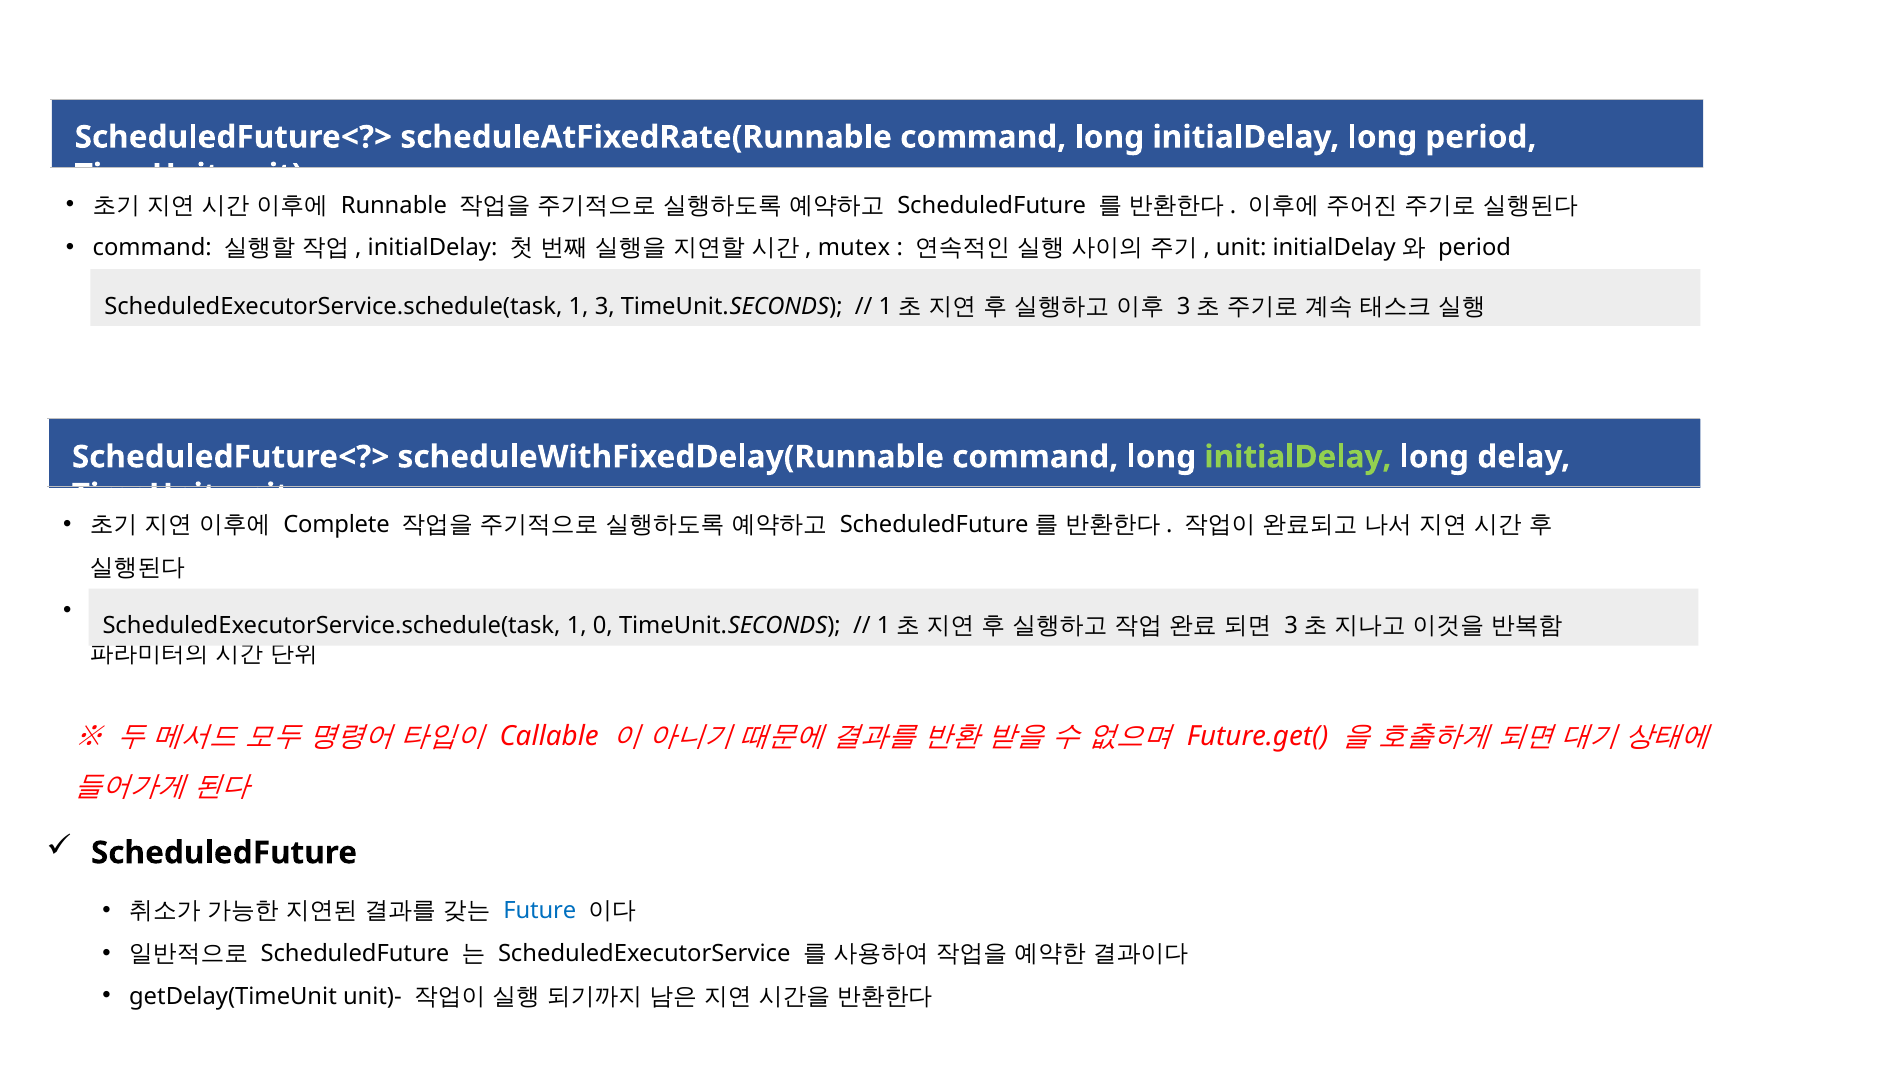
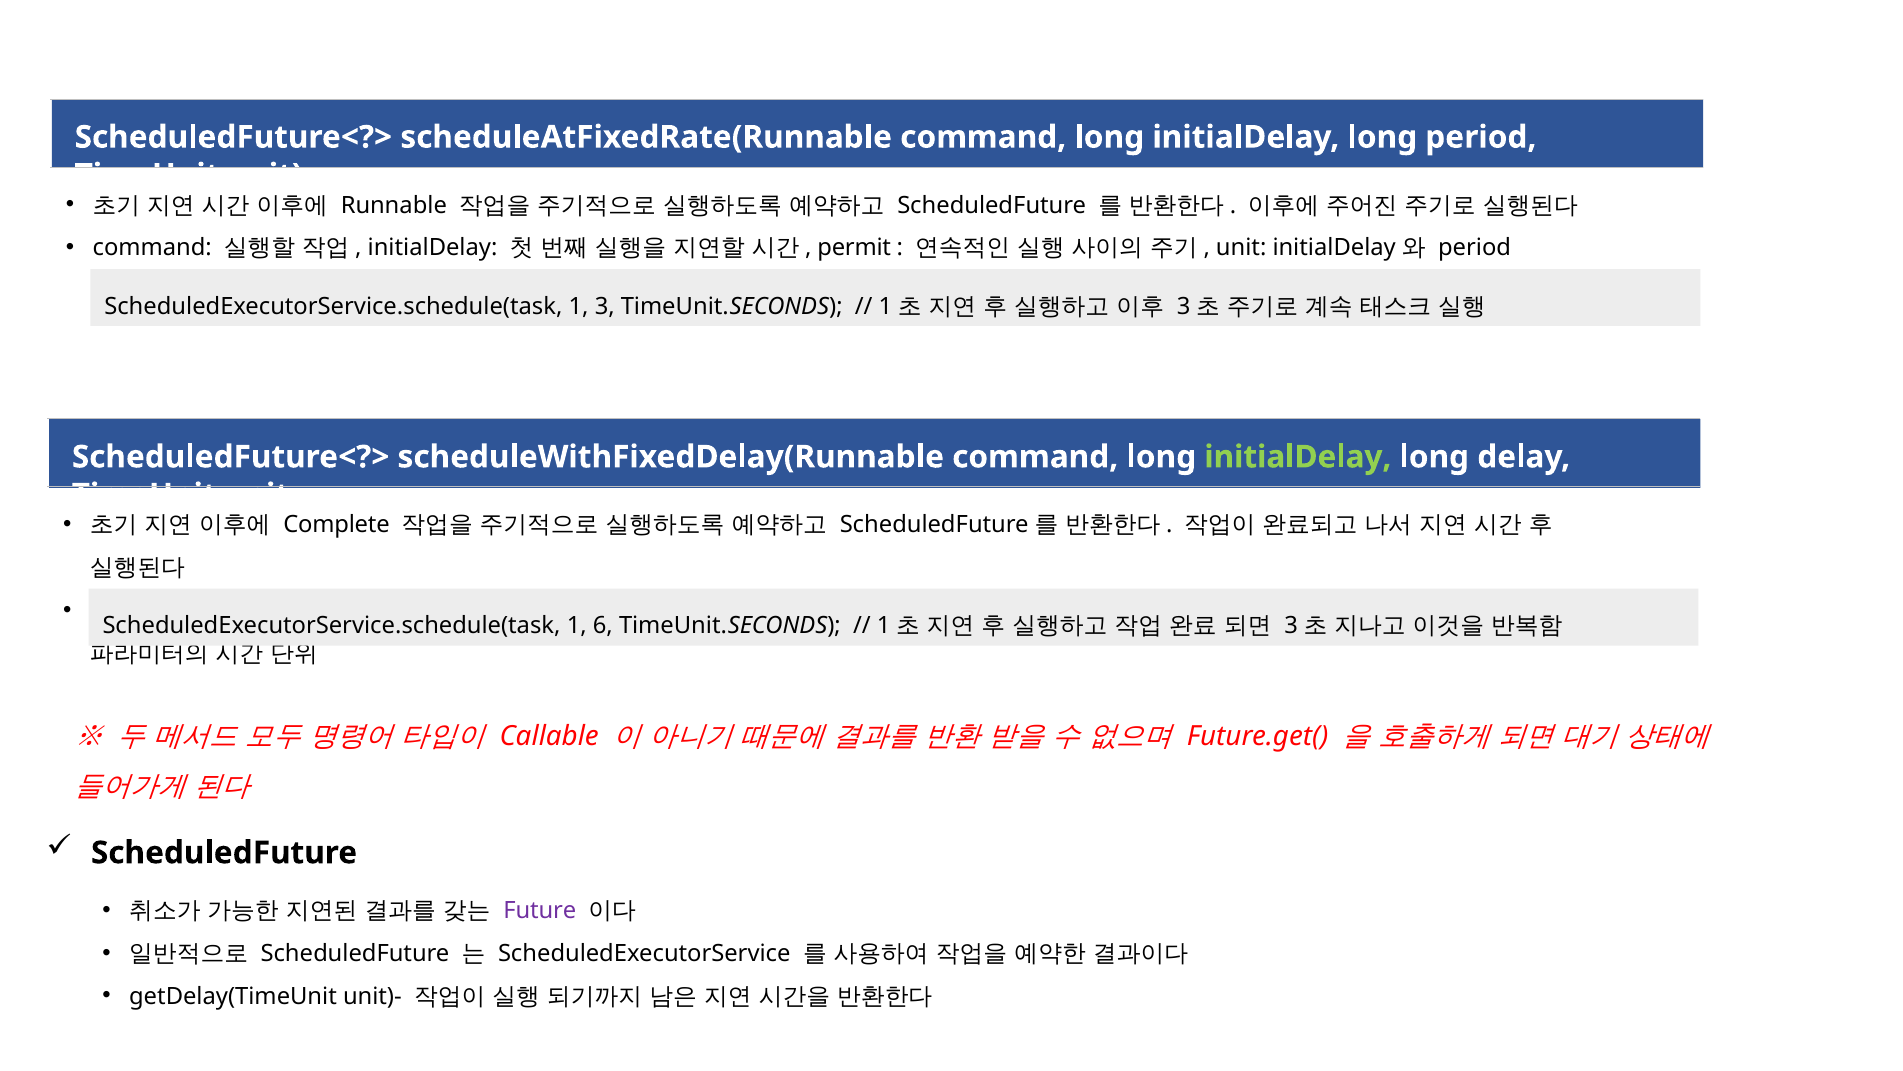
mutex: mutex -> permit
0: 0 -> 6
Future colour: blue -> purple
